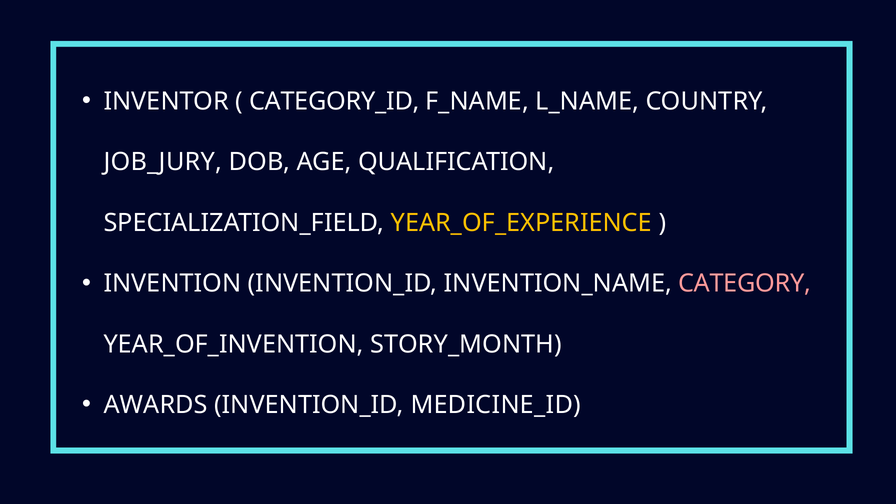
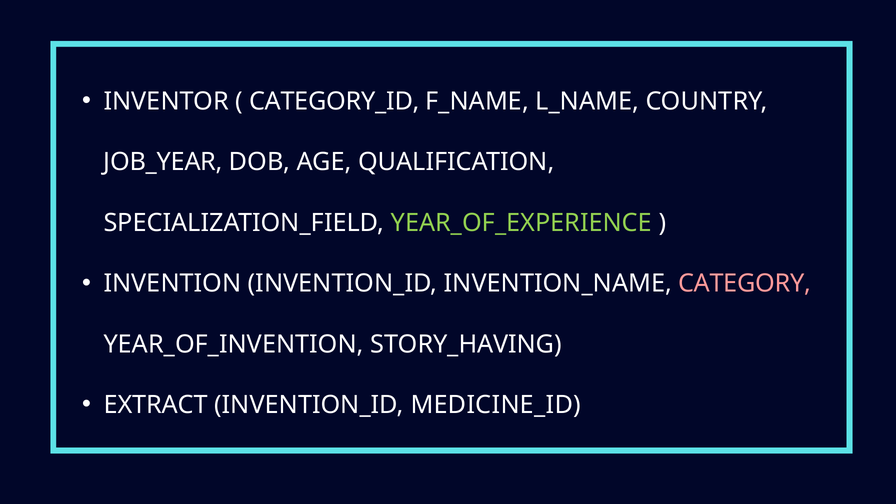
JOB_JURY: JOB_JURY -> JOB_YEAR
YEAR_OF_EXPERIENCE colour: yellow -> light green
STORY_MONTH: STORY_MONTH -> STORY_HAVING
AWARDS: AWARDS -> EXTRACT
